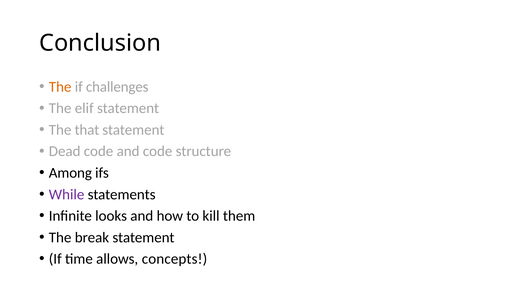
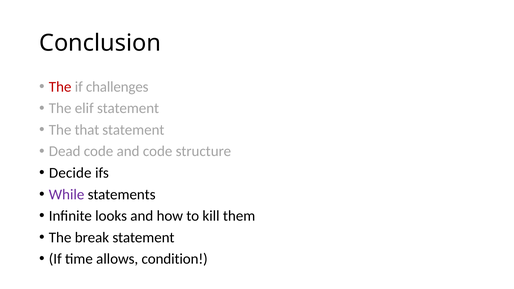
The at (60, 87) colour: orange -> red
Among: Among -> Decide
concepts: concepts -> condition
